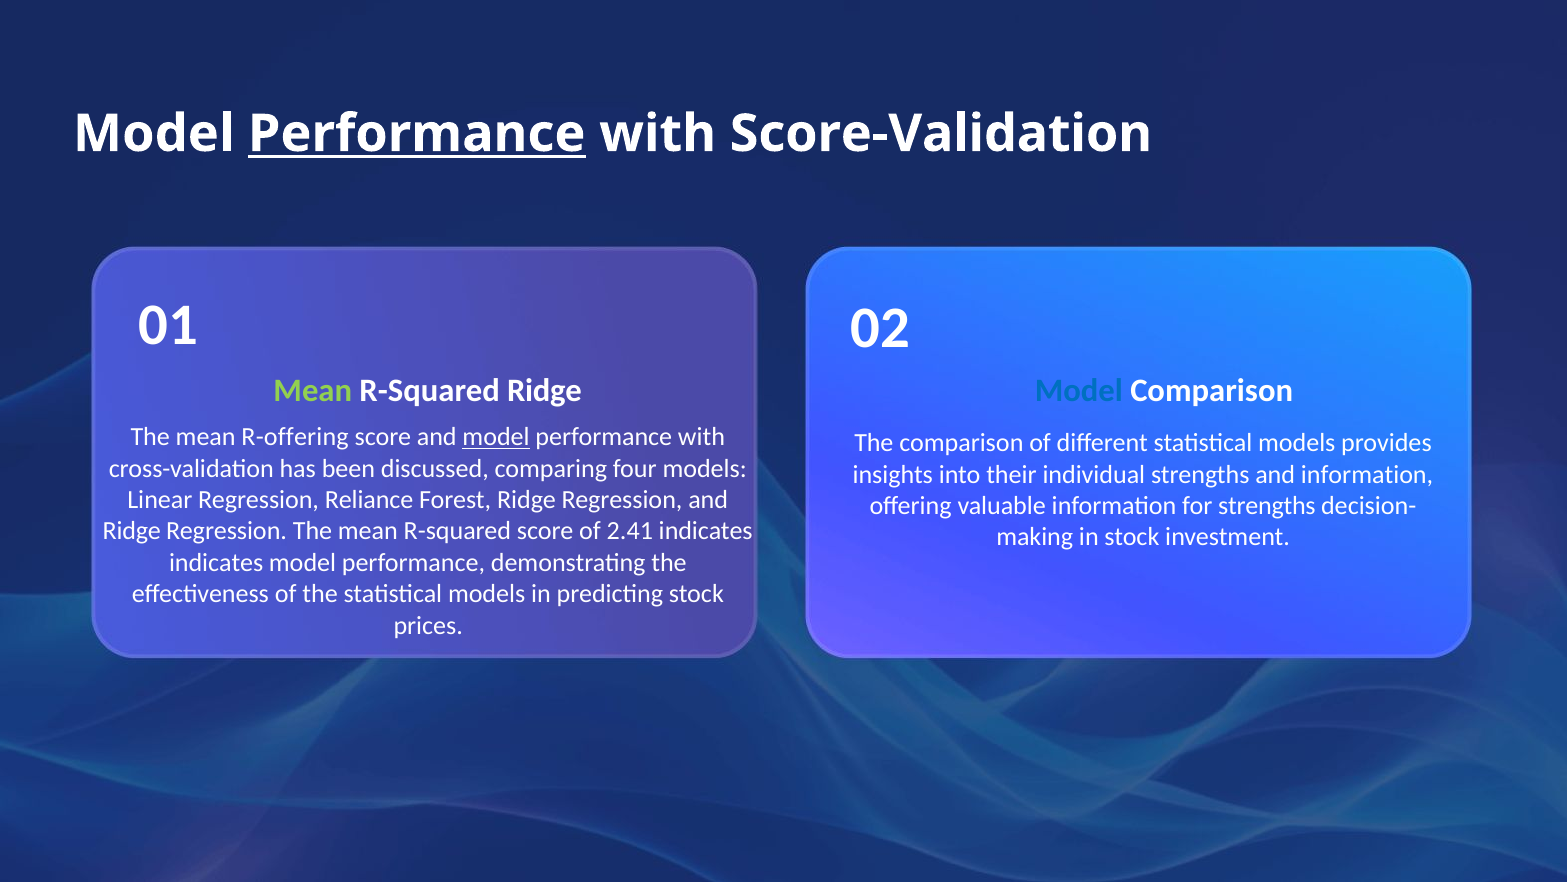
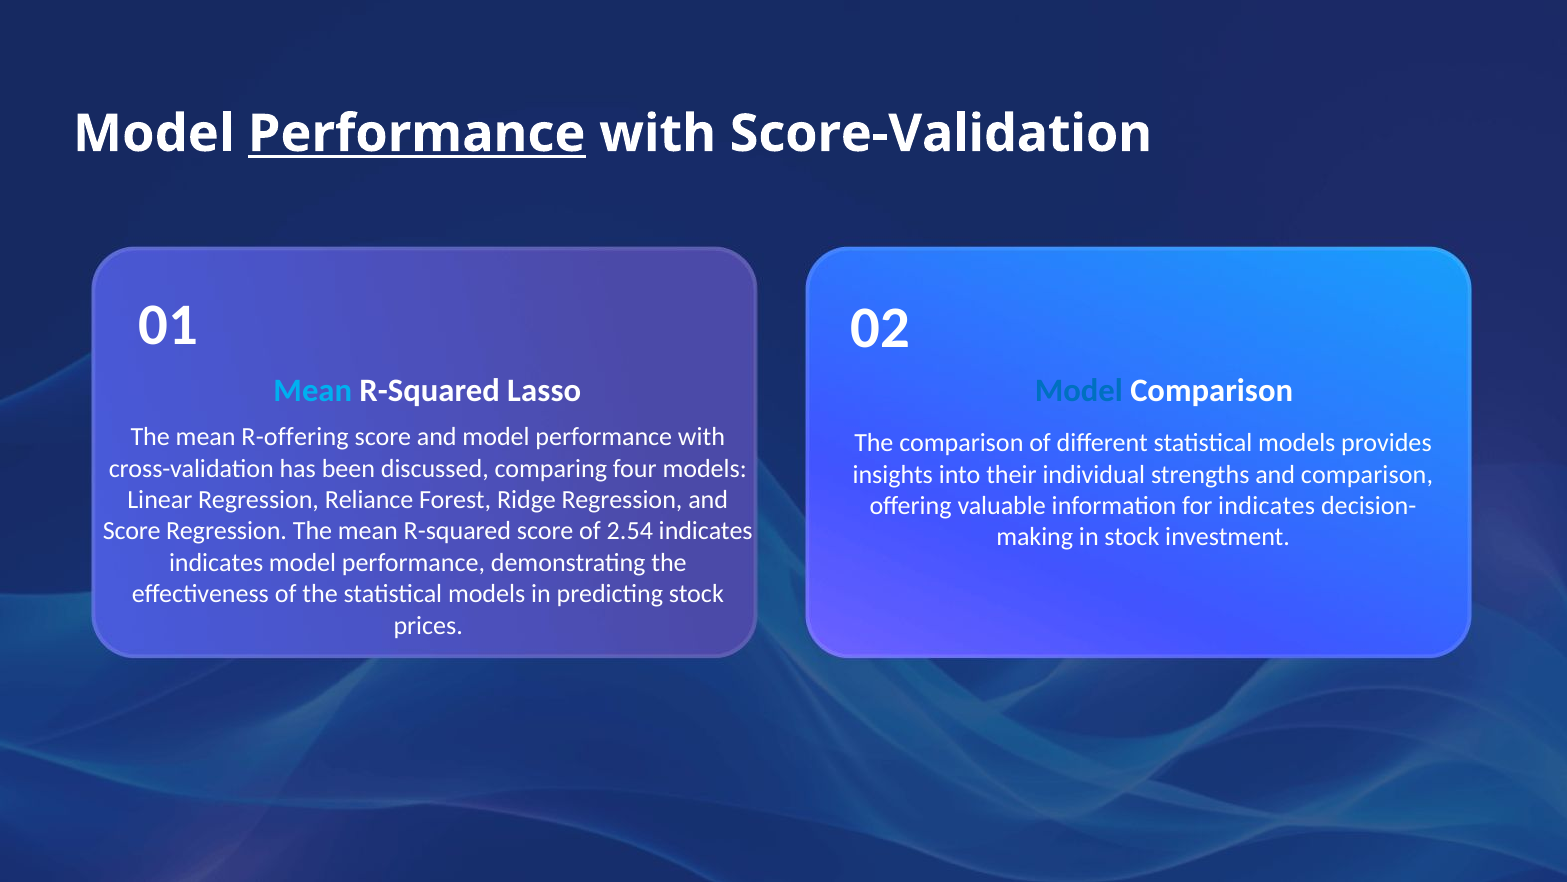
Mean at (313, 390) colour: light green -> light blue
R-Squared Ridge: Ridge -> Lasso
model at (496, 437) underline: present -> none
and information: information -> comparison
for strengths: strengths -> indicates
Ridge at (132, 531): Ridge -> Score
2.41: 2.41 -> 2.54
